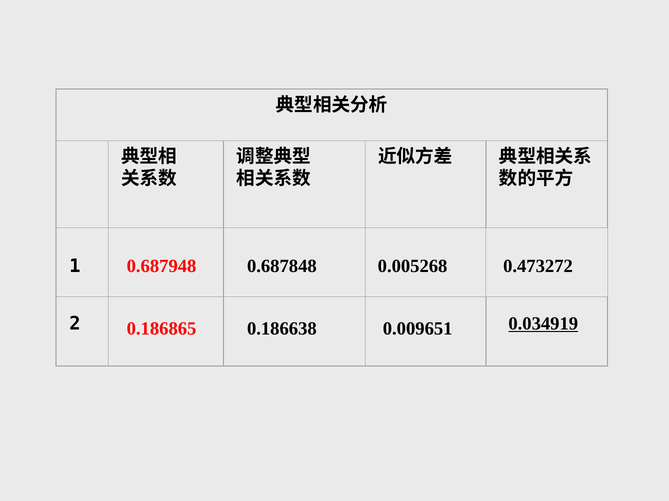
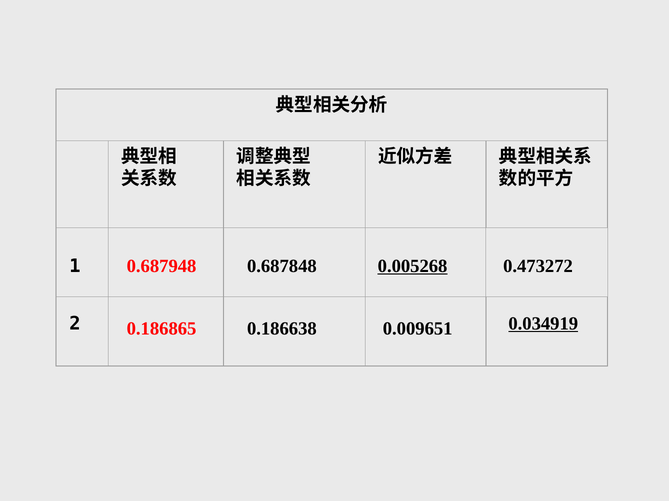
0.005268 underline: none -> present
